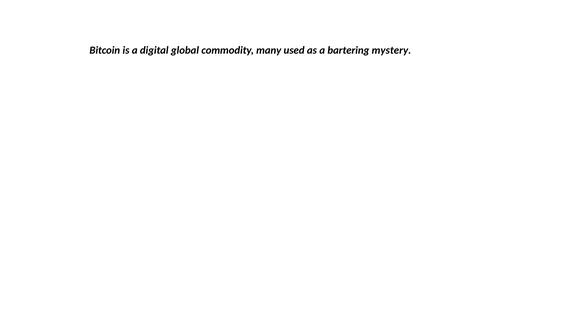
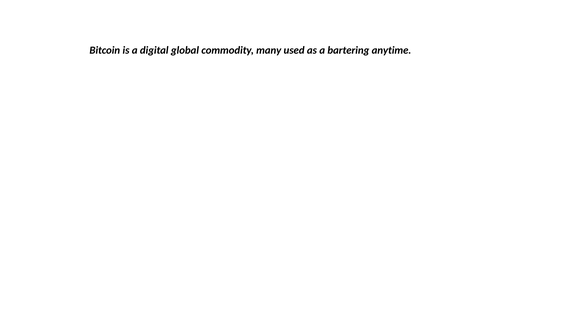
mystery: mystery -> anytime
